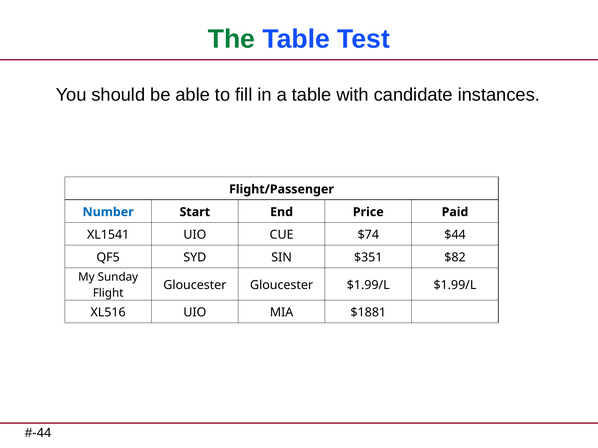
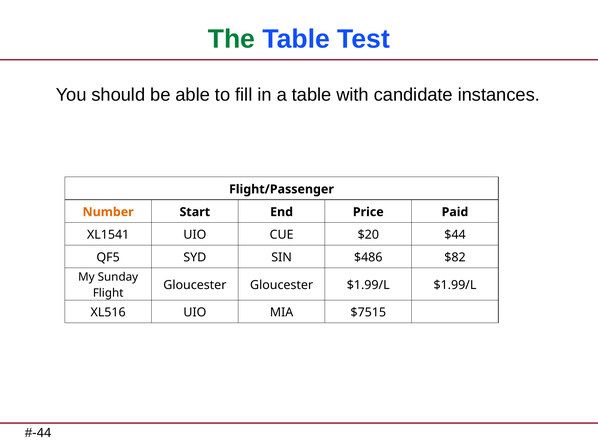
Number colour: blue -> orange
$74: $74 -> $20
$351: $351 -> $486
$1881: $1881 -> $7515
